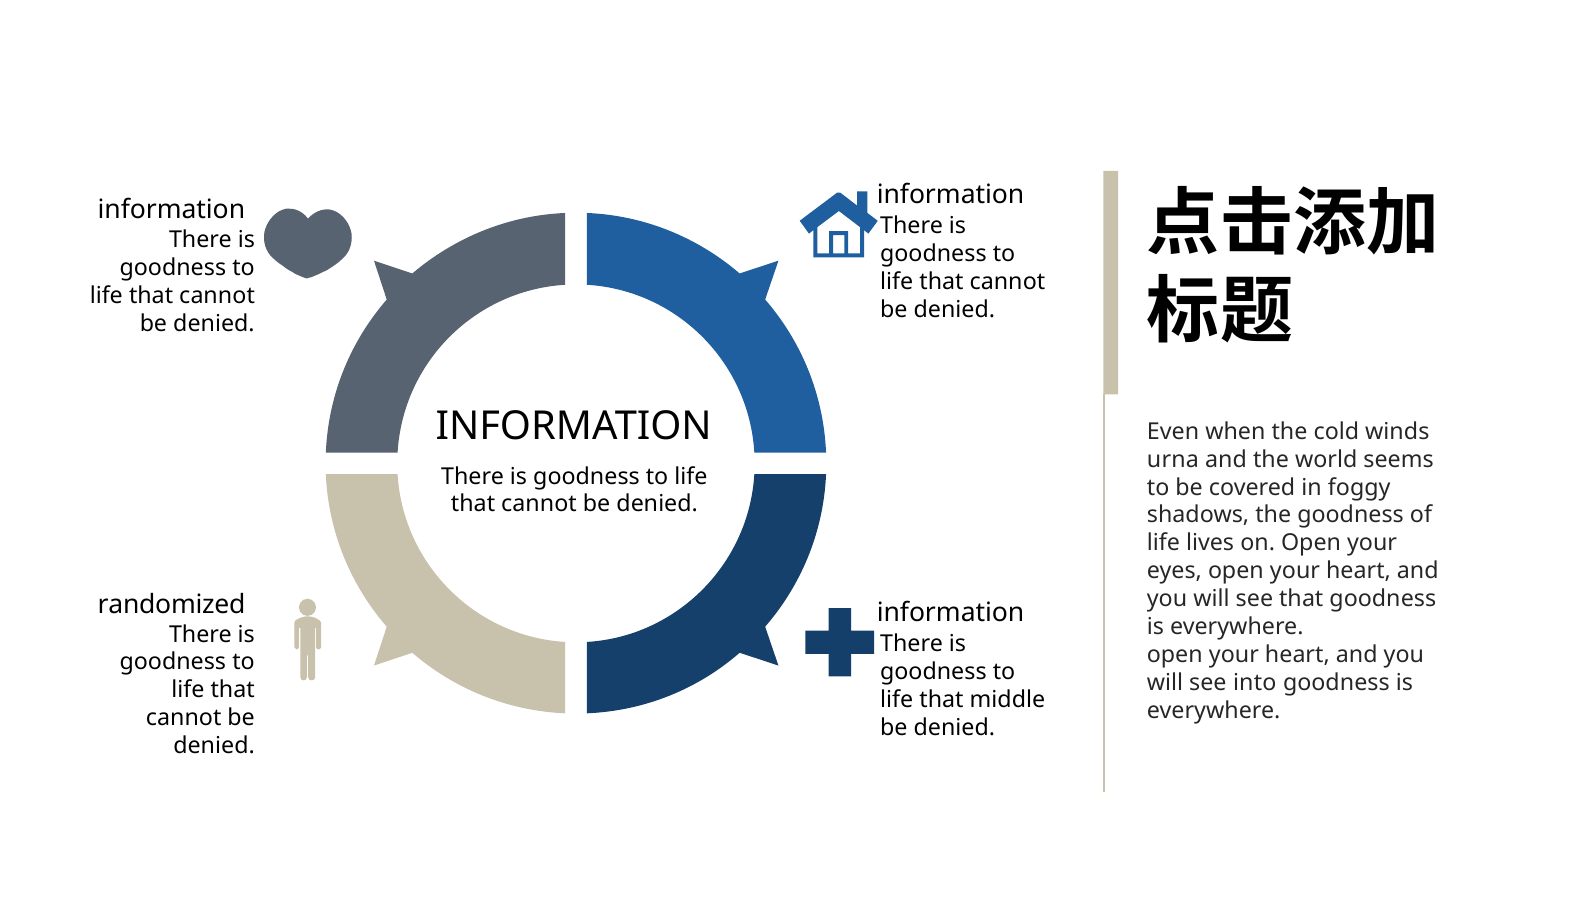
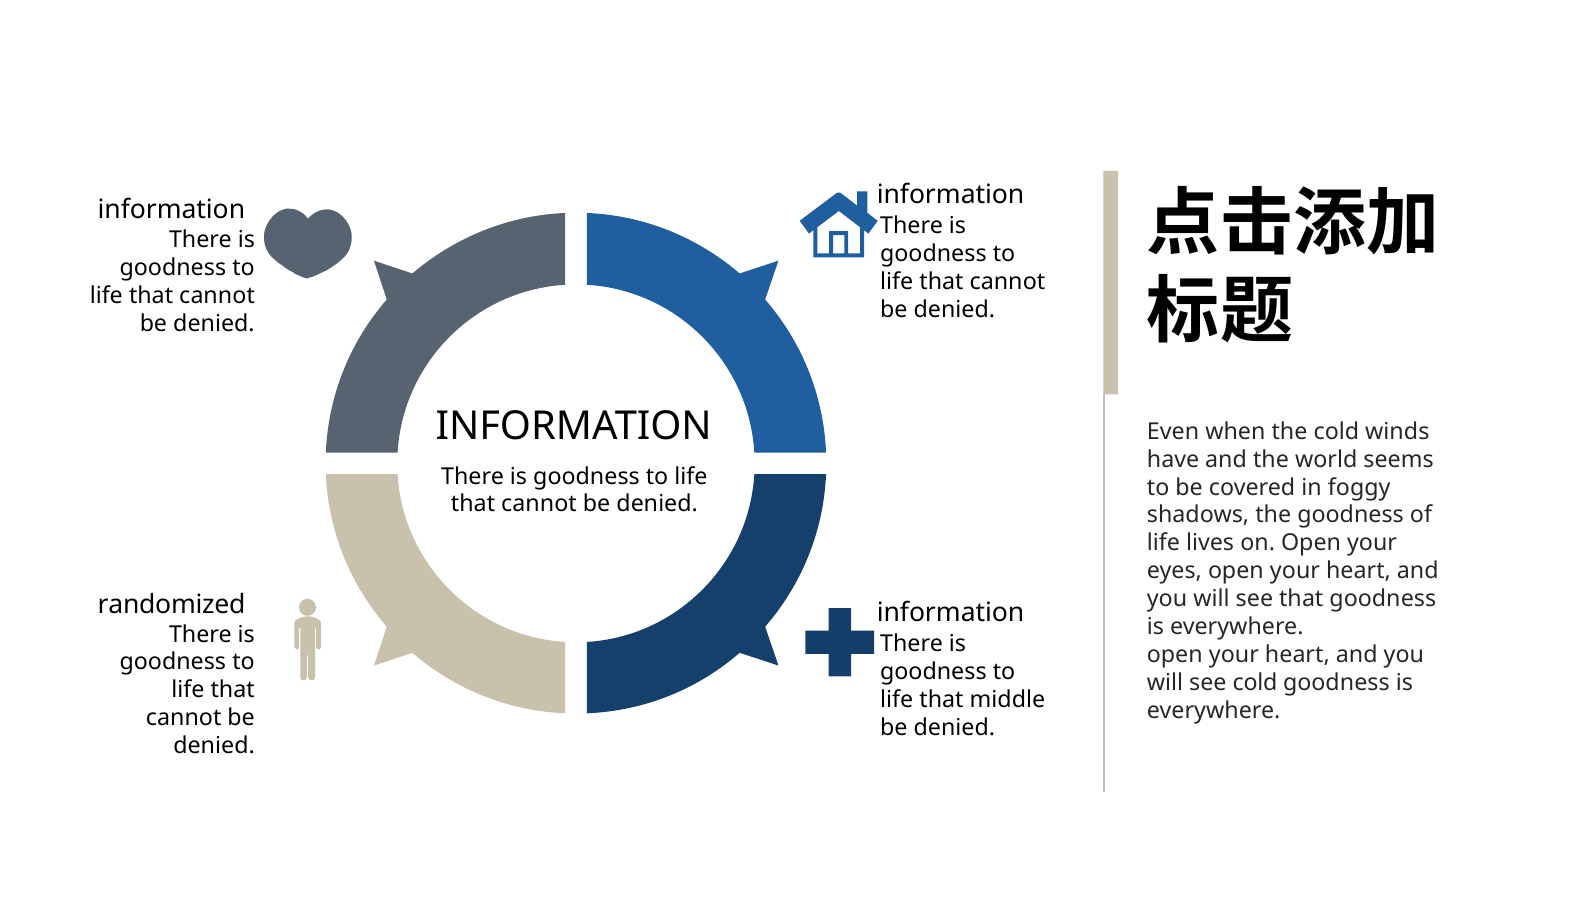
urna: urna -> have
see into: into -> cold
